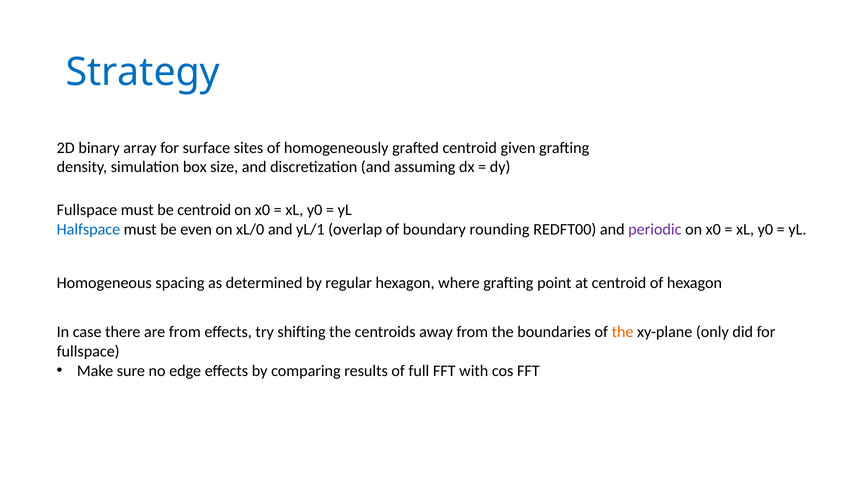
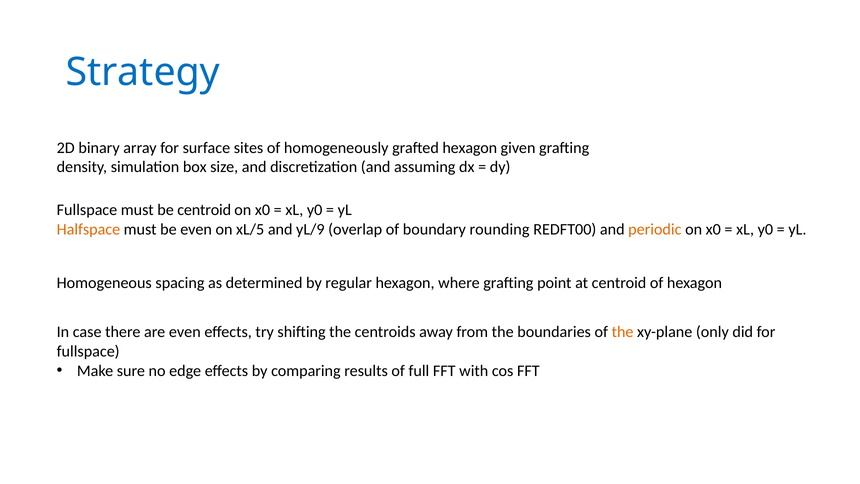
grafted centroid: centroid -> hexagon
Halfspace colour: blue -> orange
xL/0: xL/0 -> xL/5
yL/1: yL/1 -> yL/9
periodic colour: purple -> orange
are from: from -> even
